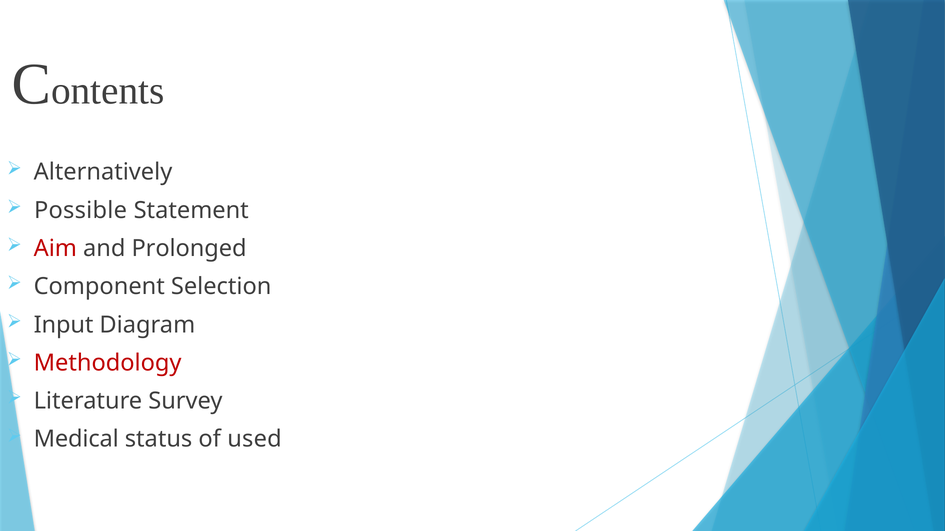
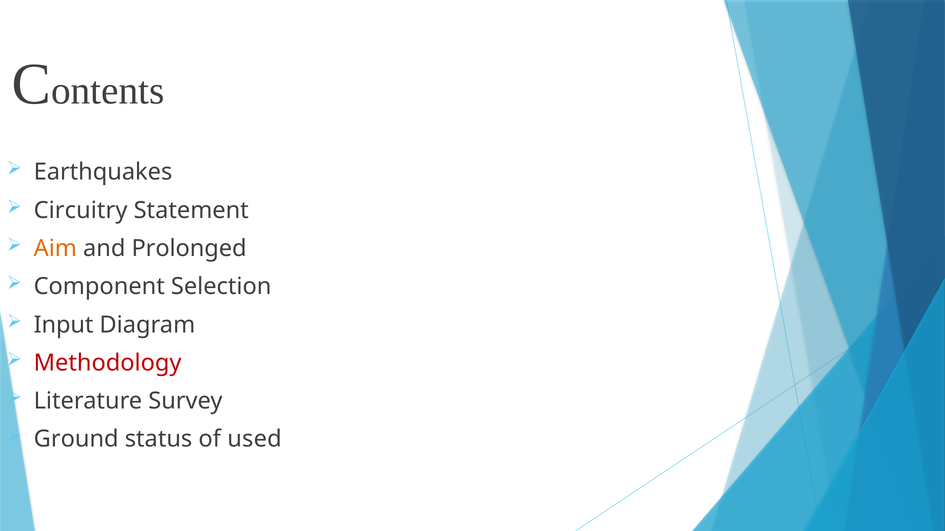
Alternatively: Alternatively -> Earthquakes
Possible: Possible -> Circuitry
Aim colour: red -> orange
Medical: Medical -> Ground
